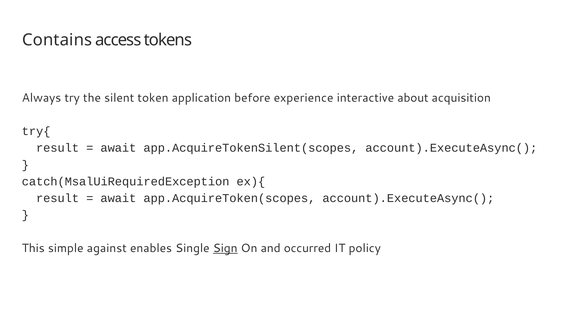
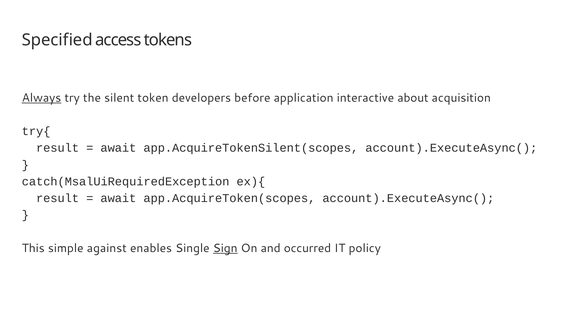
Contains: Contains -> Specified
Always underline: none -> present
application: application -> developers
experience: experience -> application
